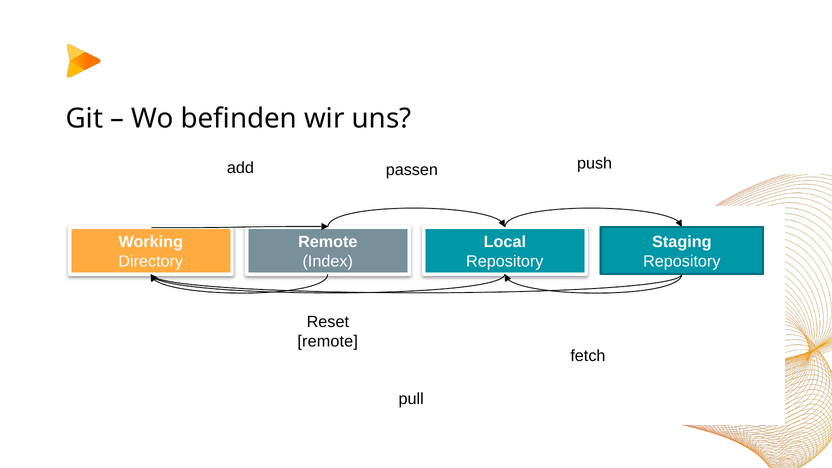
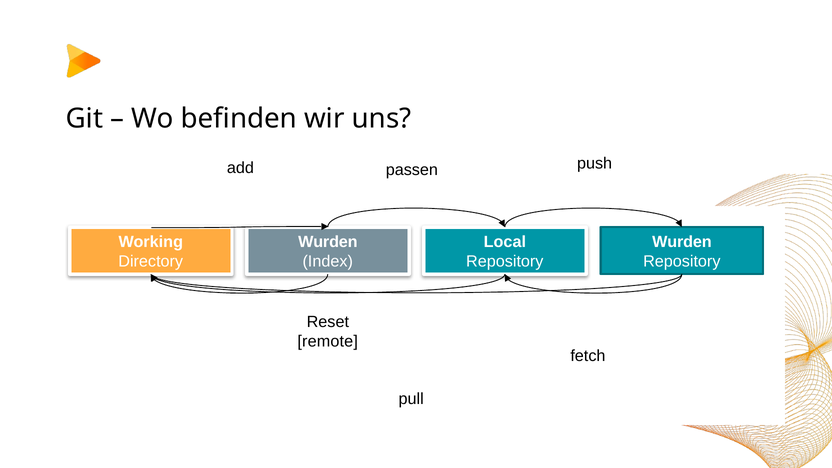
Remote at (328, 242): Remote -> Wurden
Staging at (682, 242): Staging -> Wurden
